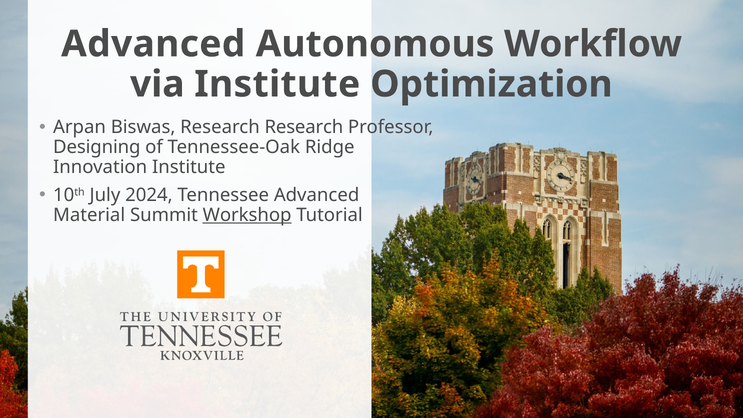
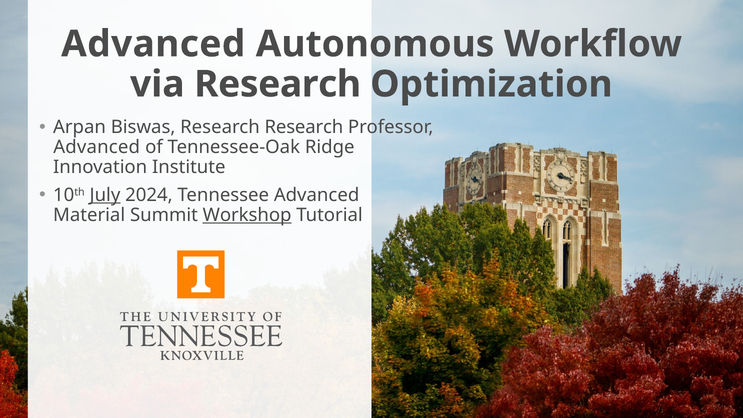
via Institute: Institute -> Research
Designing at (97, 147): Designing -> Advanced
July underline: none -> present
